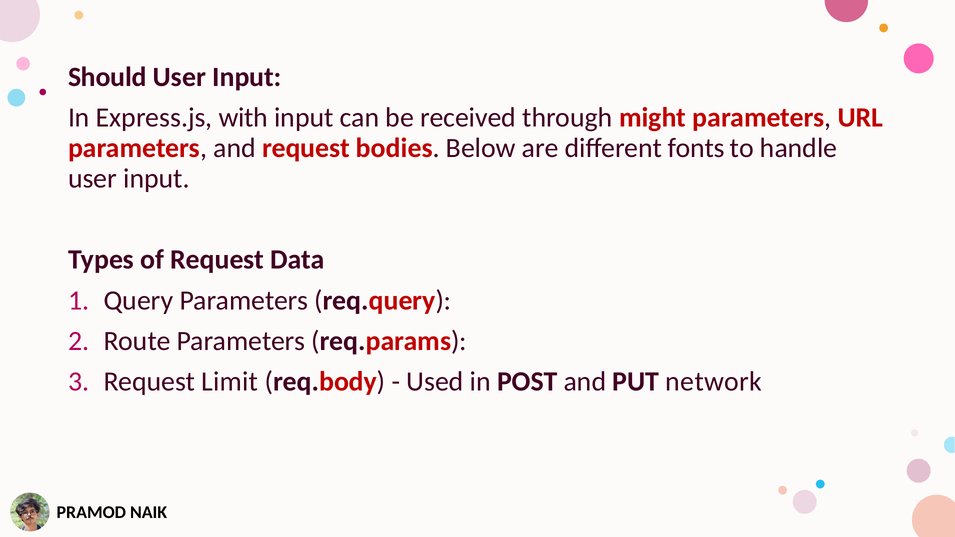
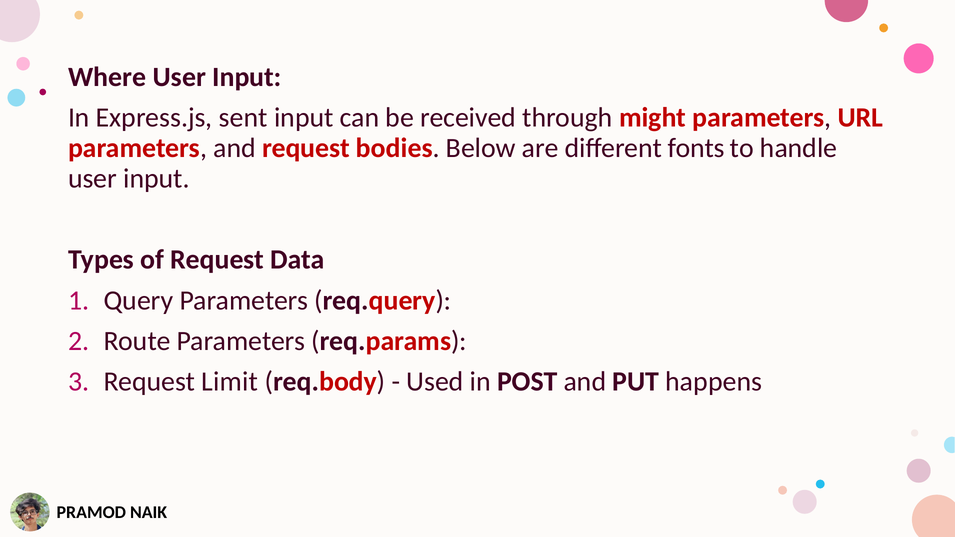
Should: Should -> Where
with: with -> sent
network: network -> happens
